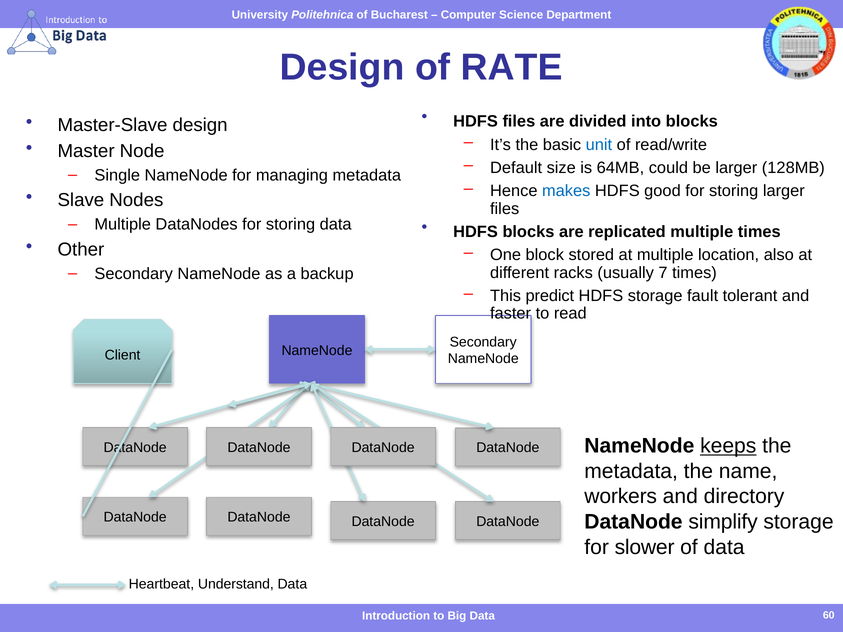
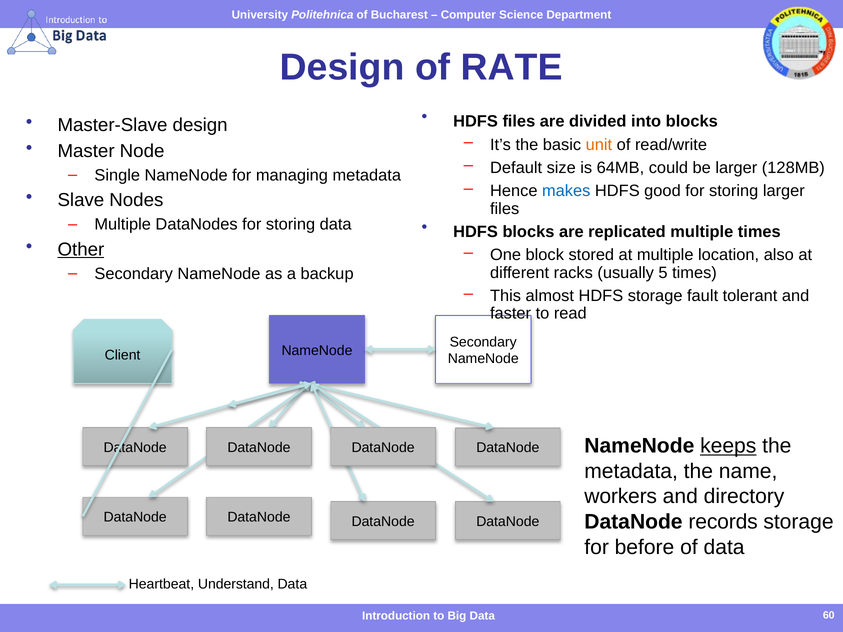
unit colour: blue -> orange
Other underline: none -> present
7: 7 -> 5
predict: predict -> almost
simplify: simplify -> records
slower: slower -> before
